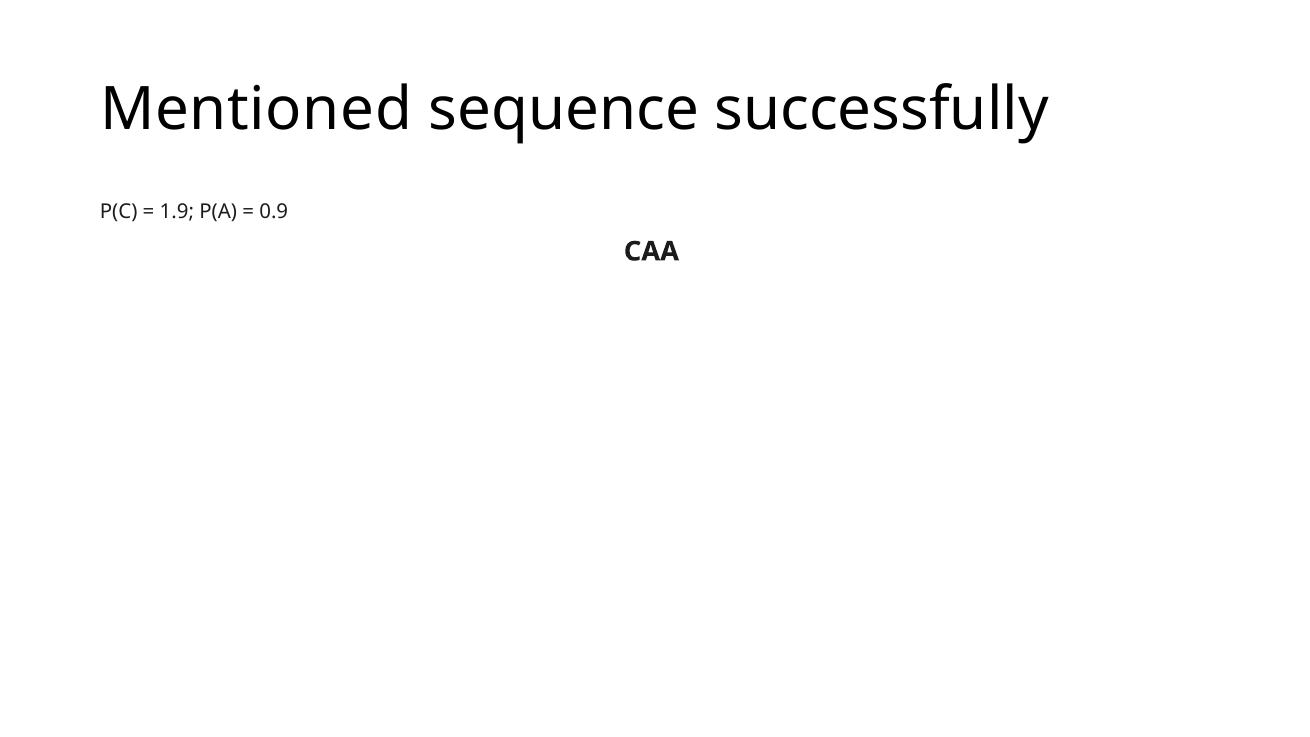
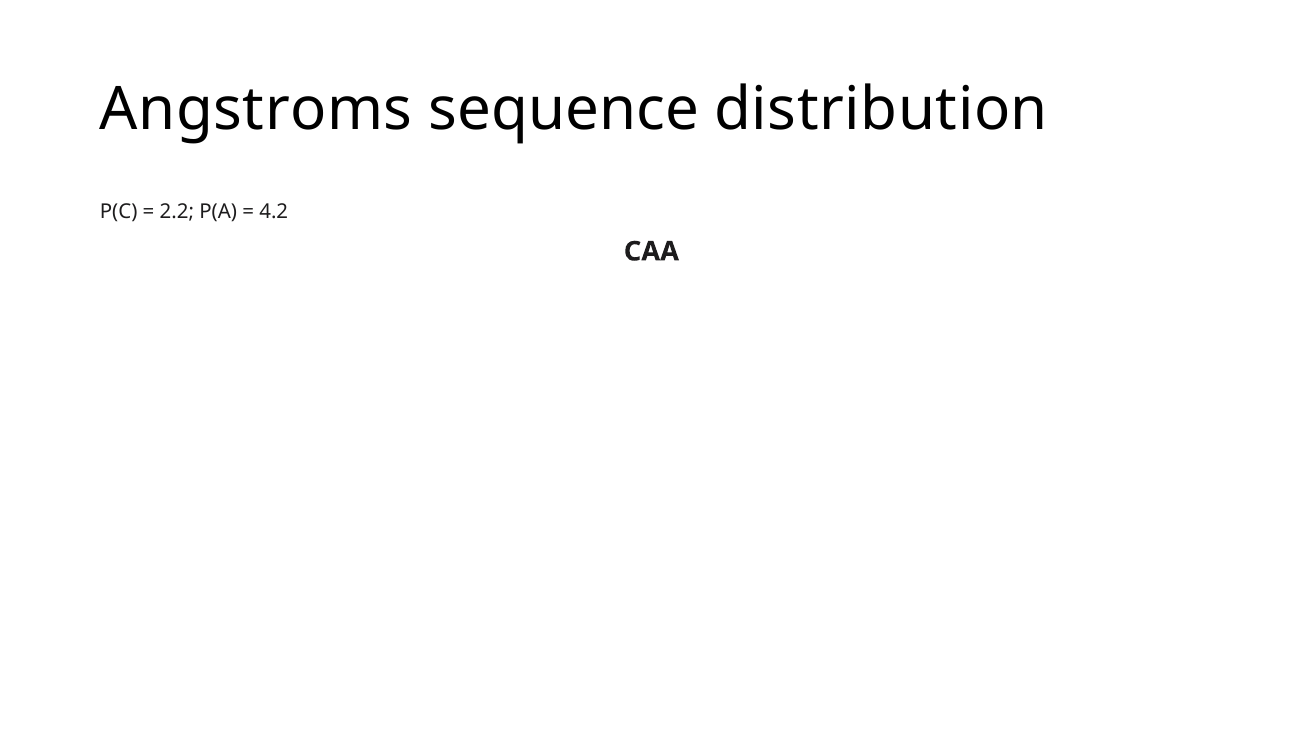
Mentioned: Mentioned -> Angstroms
successfully: successfully -> distribution
1.9: 1.9 -> 2.2
0.9: 0.9 -> 4.2
